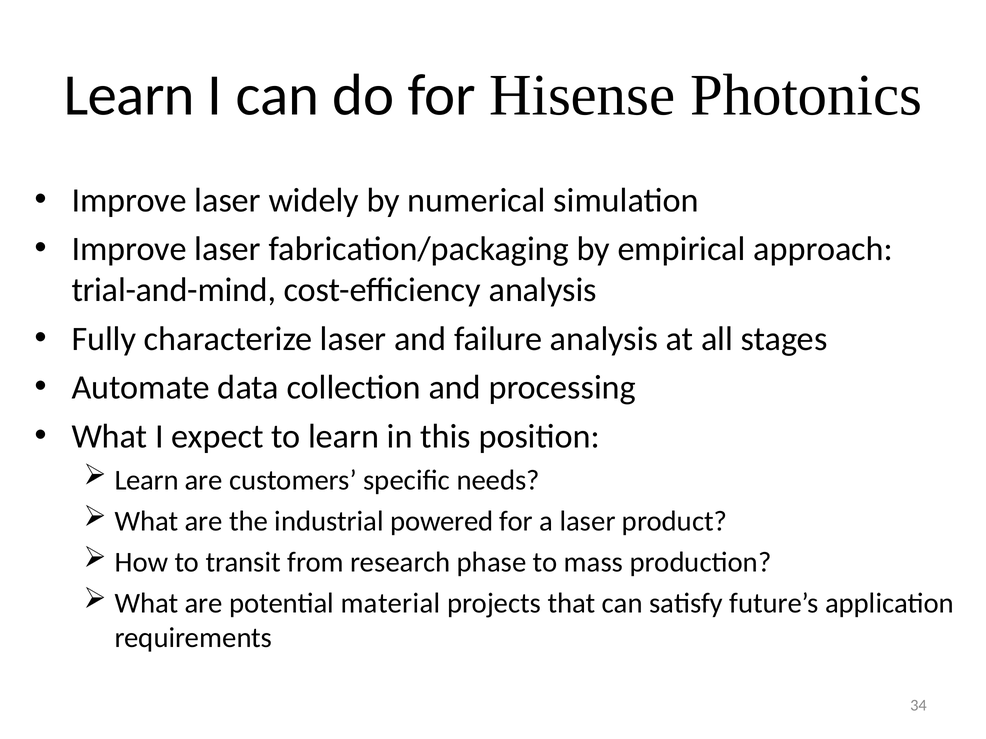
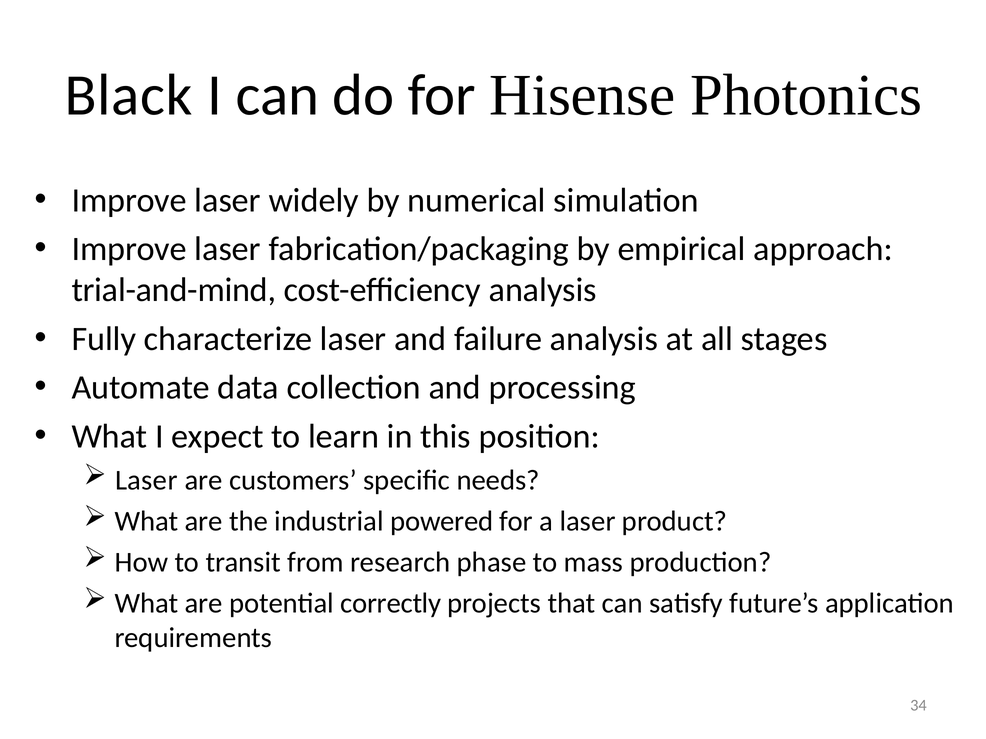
Learn at (129, 95): Learn -> Black
Learn at (147, 480): Learn -> Laser
material: material -> correctly
